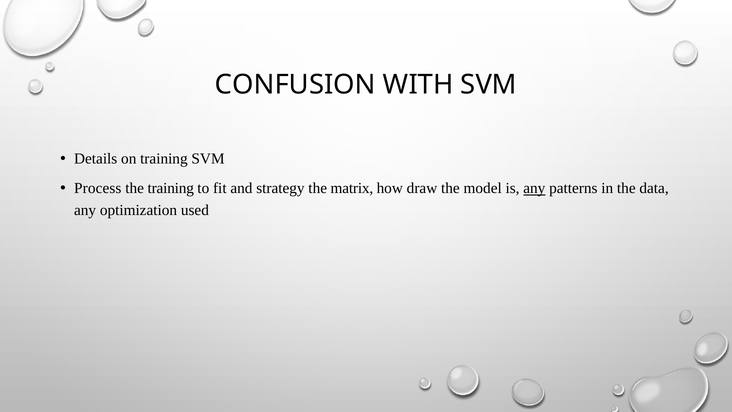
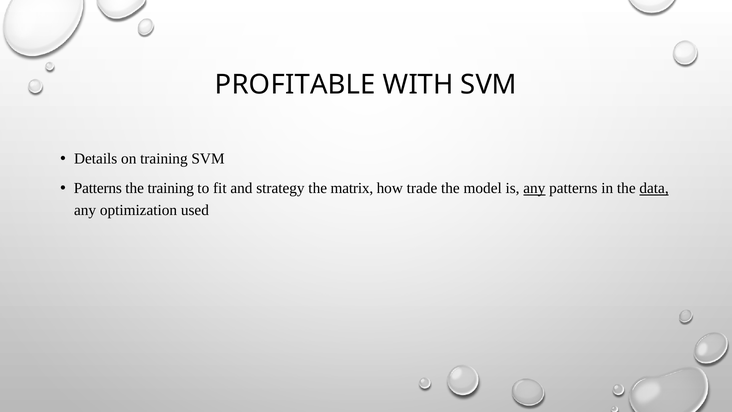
CONFUSION: CONFUSION -> PROFITABLE
Process at (98, 188): Process -> Patterns
draw: draw -> trade
data underline: none -> present
